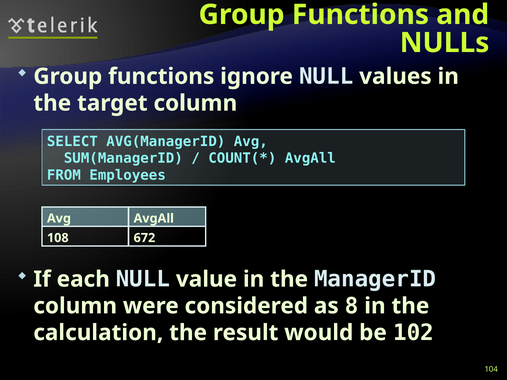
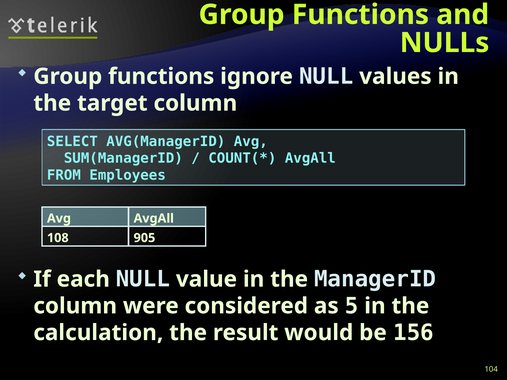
672: 672 -> 905
8: 8 -> 5
102: 102 -> 156
